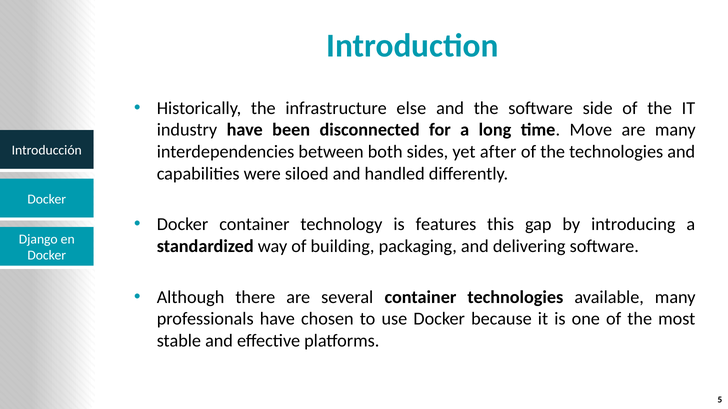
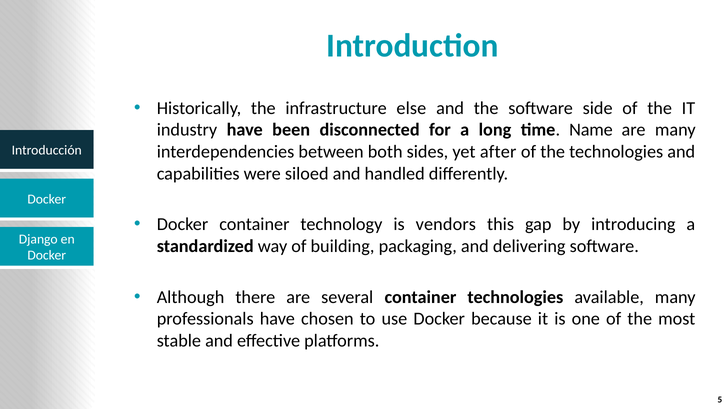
Move: Move -> Name
features: features -> vendors
